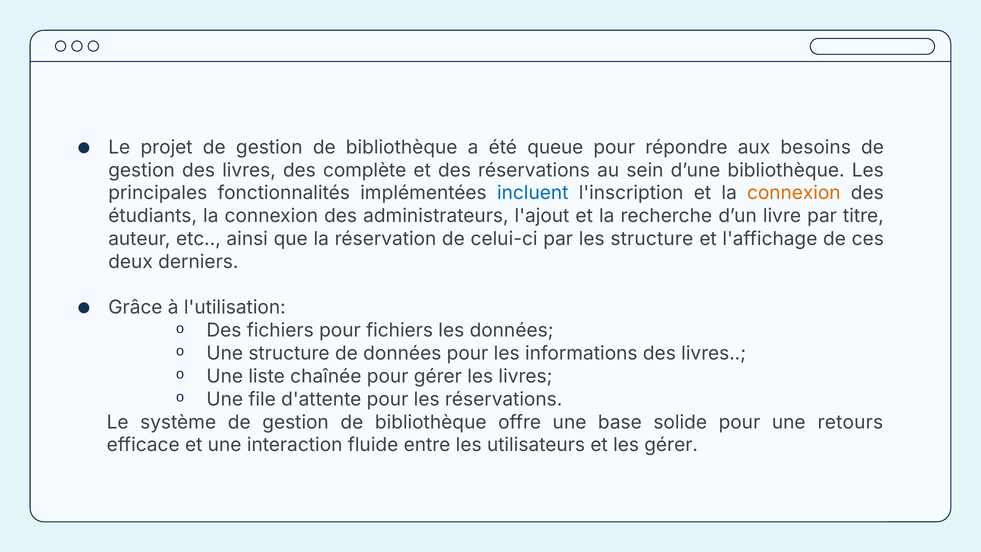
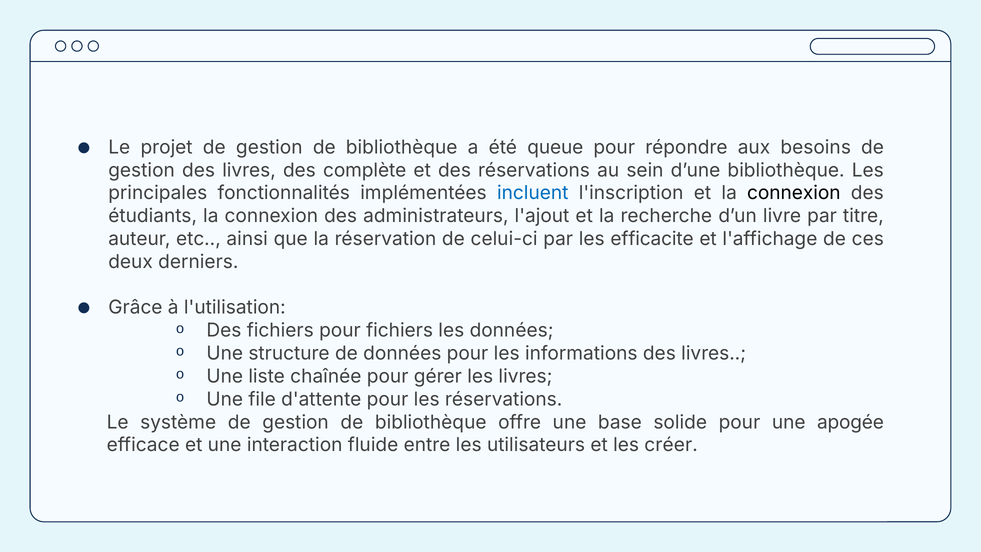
connexion at (794, 193) colour: orange -> black
les structure: structure -> efficacite
retours: retours -> apogée
les gérer: gérer -> créer
